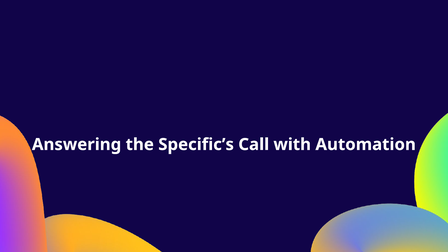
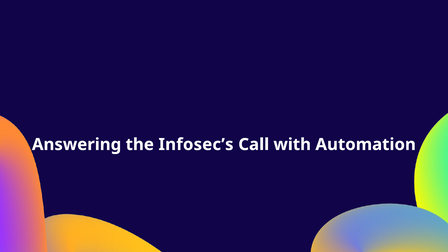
Specific’s: Specific’s -> Infosec’s
